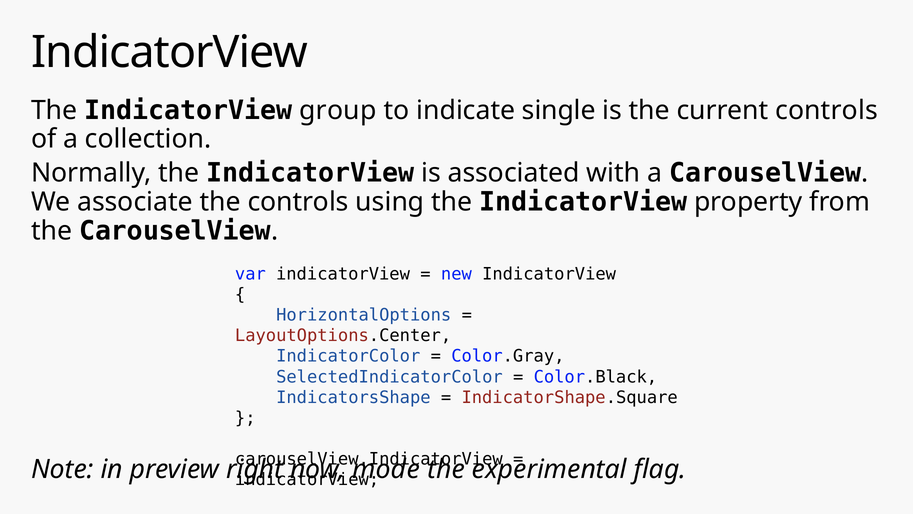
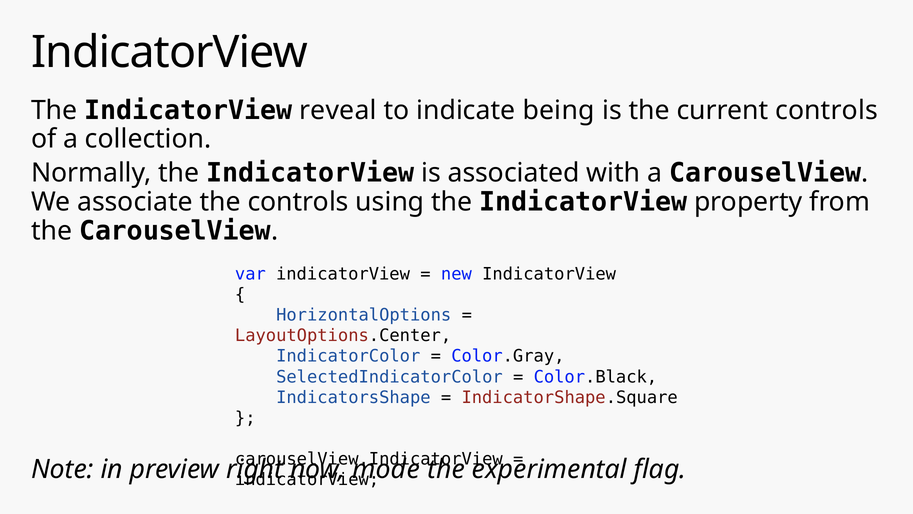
group: group -> reveal
single: single -> being
